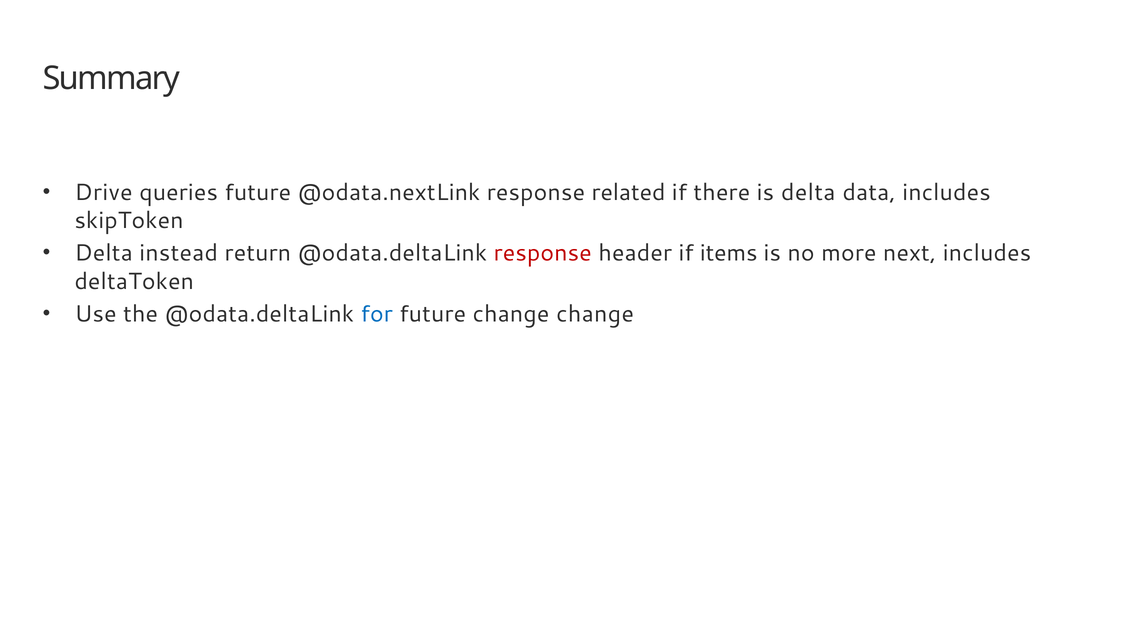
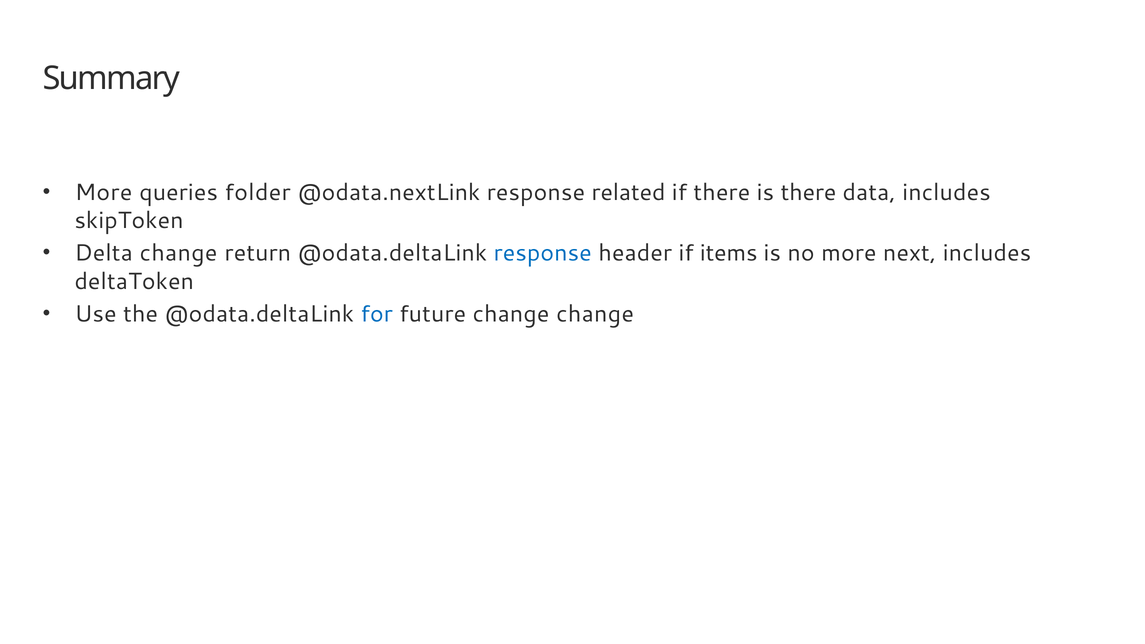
Drive at (104, 192): Drive -> More
queries future: future -> folder
is delta: delta -> there
Delta instead: instead -> change
response at (543, 253) colour: red -> blue
